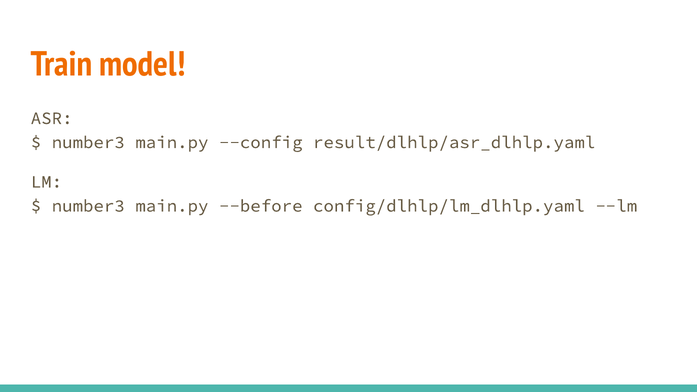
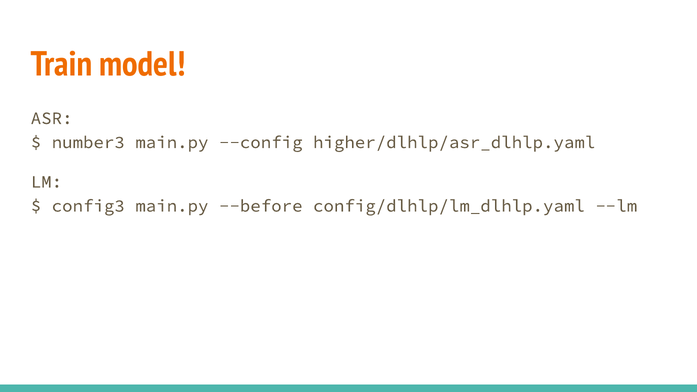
result/dlhlp/asr_dlhlp.yaml: result/dlhlp/asr_dlhlp.yaml -> higher/dlhlp/asr_dlhlp.yaml
number3 at (88, 206): number3 -> config3
